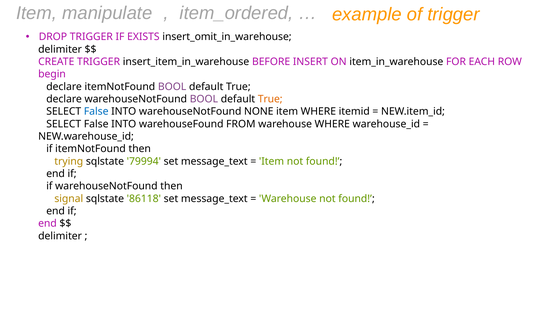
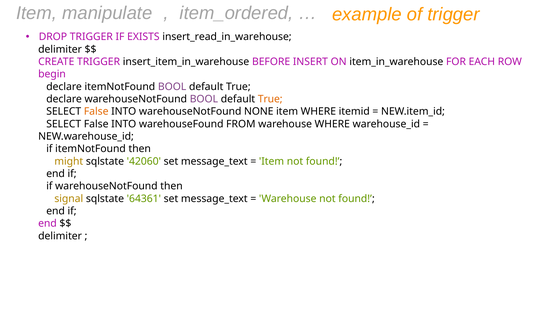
insert_omit_in_warehouse: insert_omit_in_warehouse -> insert_read_in_warehouse
False at (96, 112) colour: blue -> orange
trying: trying -> might
79994: 79994 -> 42060
86118: 86118 -> 64361
